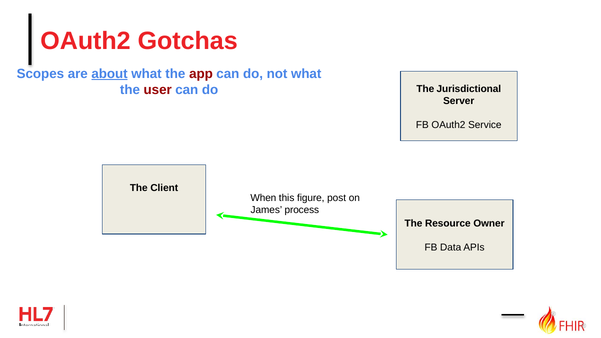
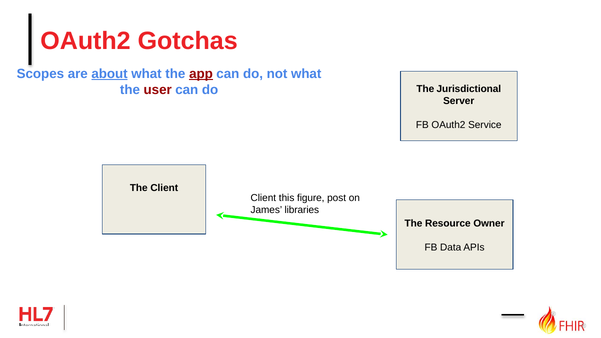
app underline: none -> present
When at (263, 198): When -> Client
process: process -> libraries
